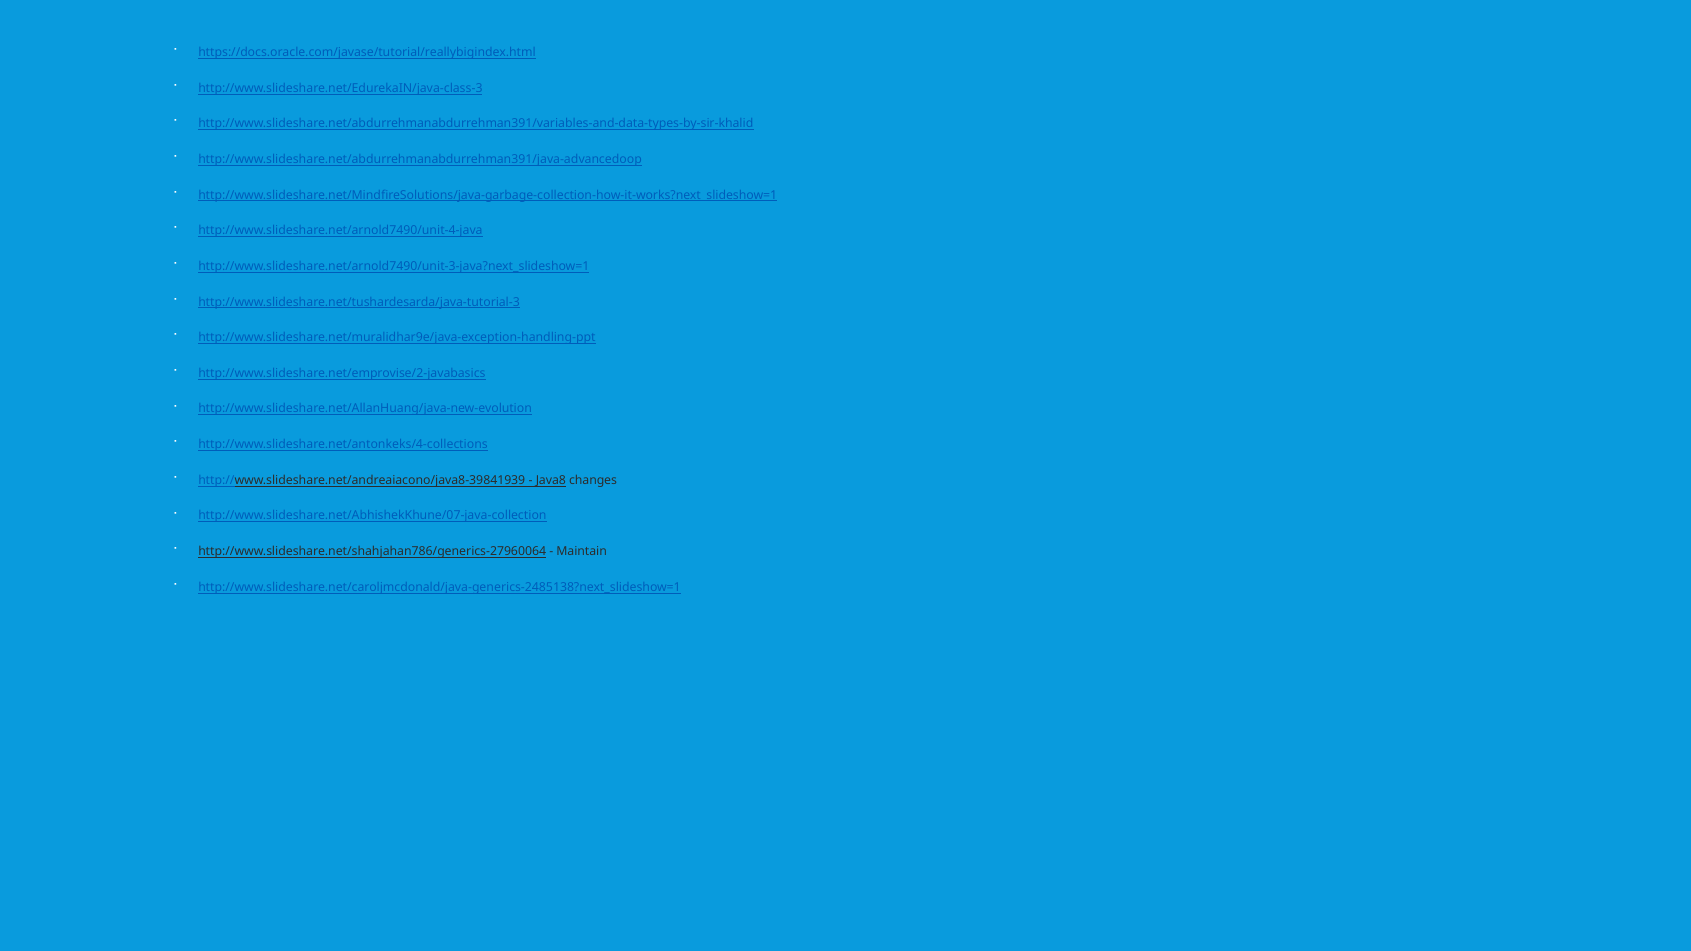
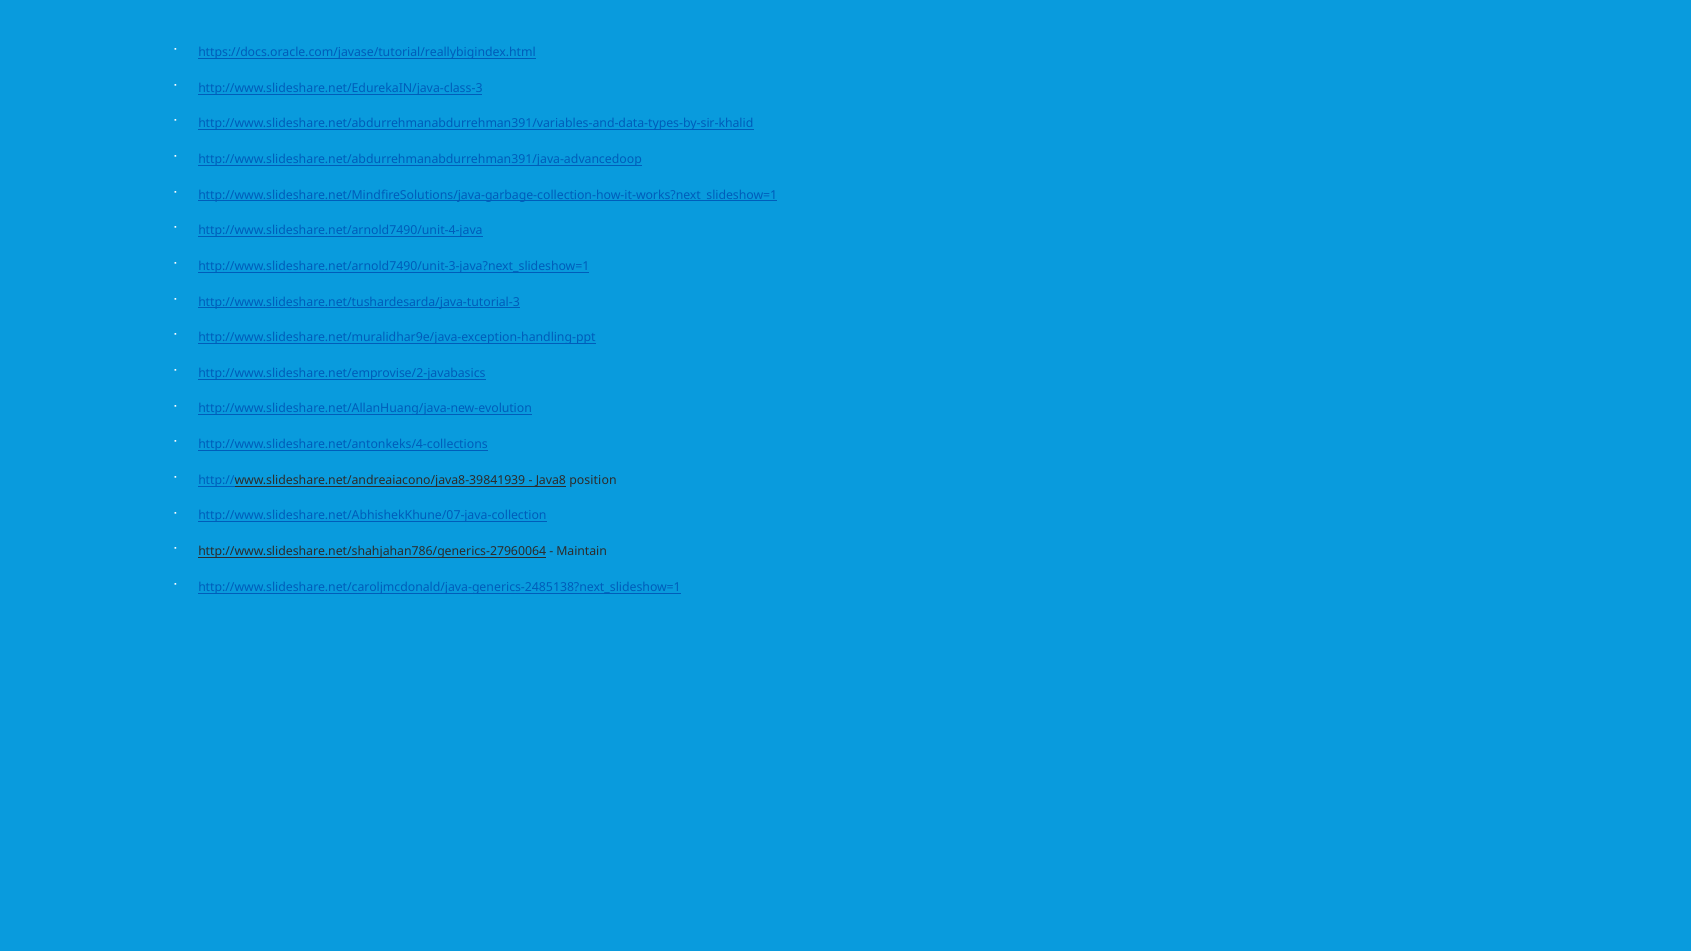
changes: changes -> position
